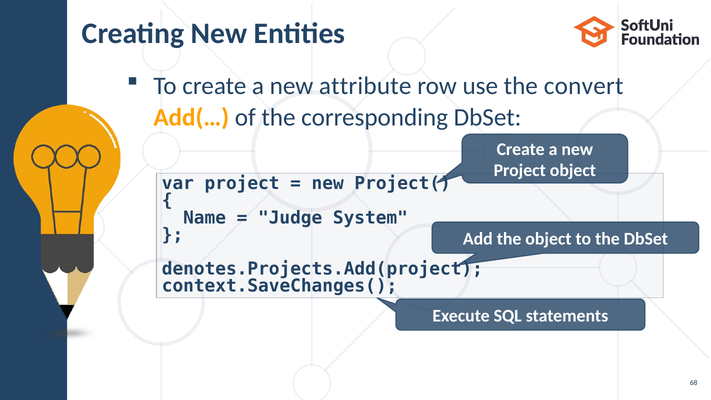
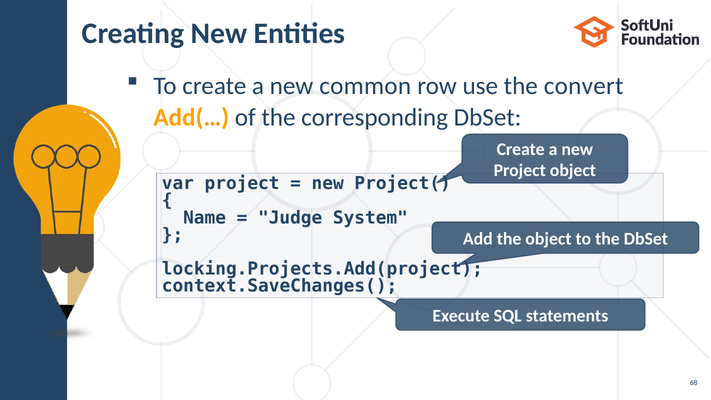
attribute: attribute -> common
denotes.Projects.Add(project: denotes.Projects.Add(project -> locking.Projects.Add(project
